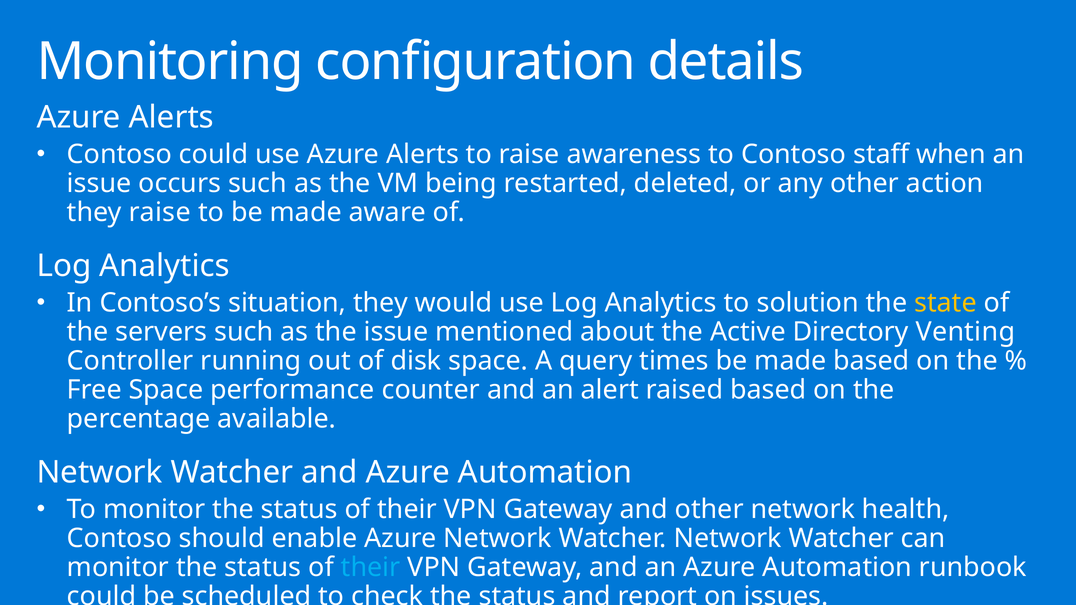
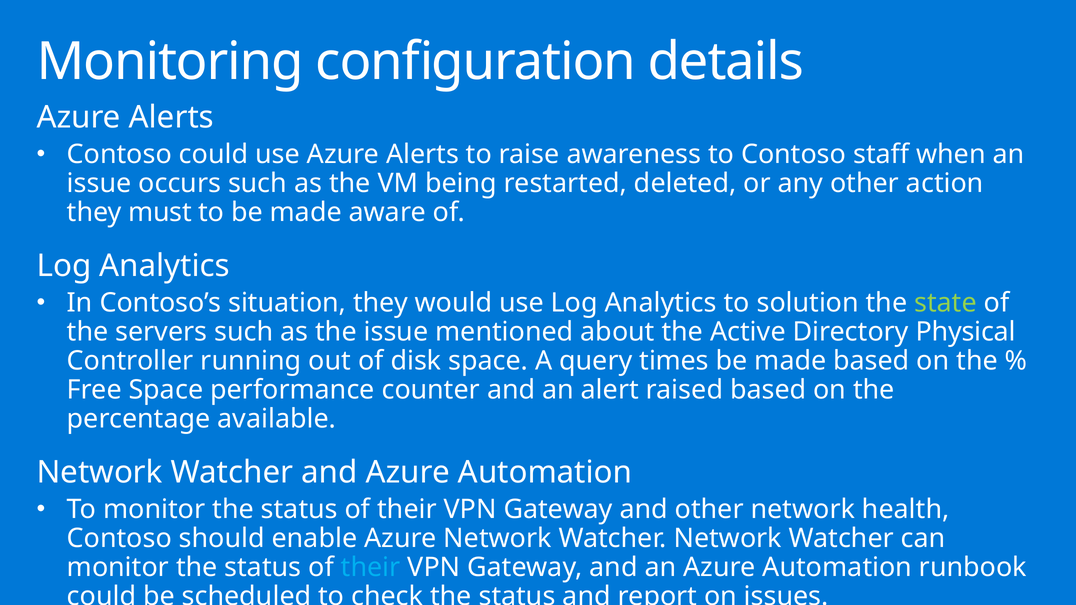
they raise: raise -> must
state colour: yellow -> light green
Venting: Venting -> Physical
